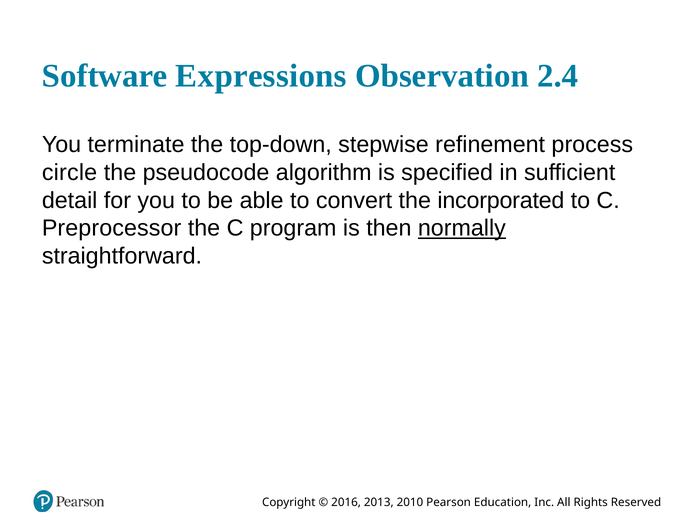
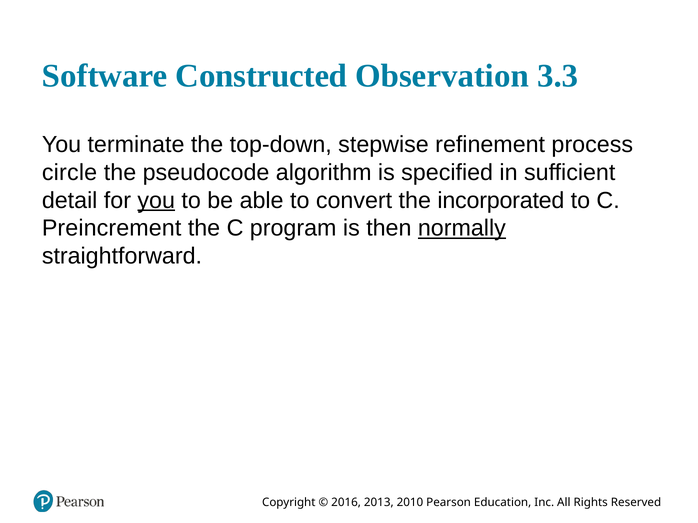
Expressions: Expressions -> Constructed
2.4: 2.4 -> 3.3
you at (156, 201) underline: none -> present
Preprocessor: Preprocessor -> Preincrement
